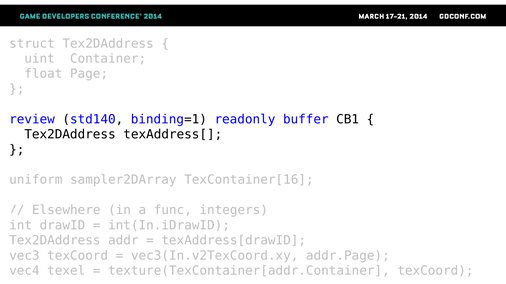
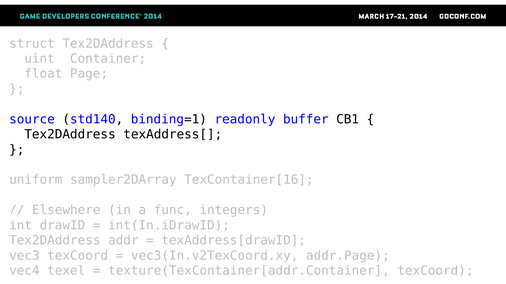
review: review -> source
